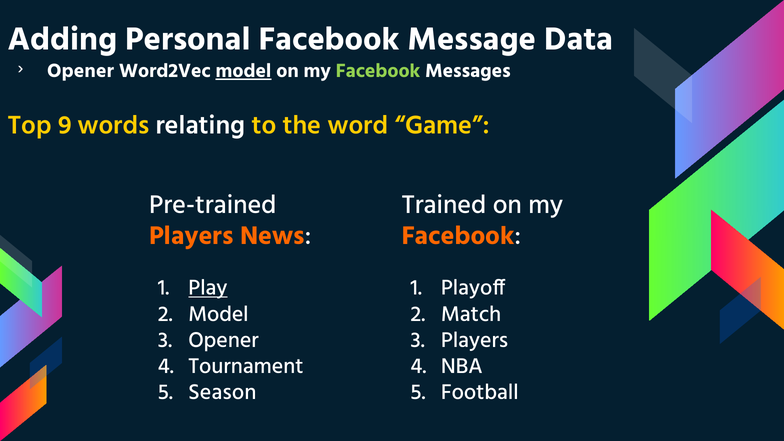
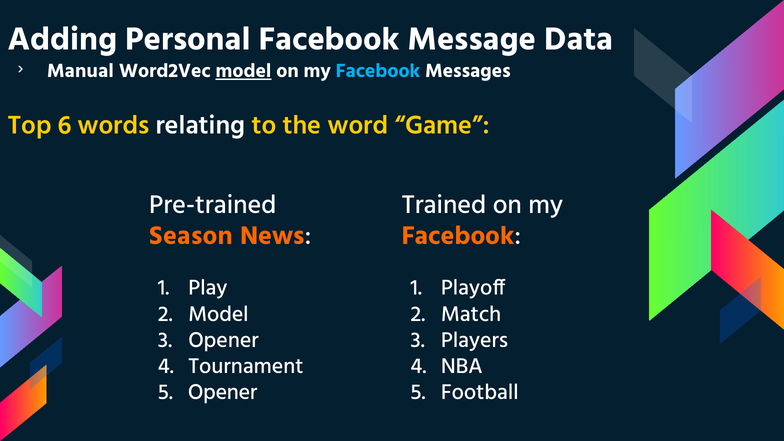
Opener at (80, 71): Opener -> Manual
Facebook at (378, 71) colour: light green -> light blue
9: 9 -> 6
Players at (191, 236): Players -> Season
Play underline: present -> none
5 Season: Season -> Opener
